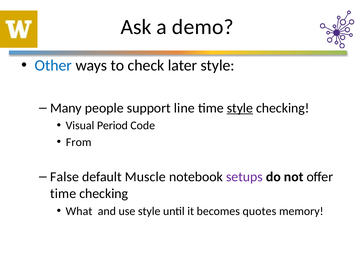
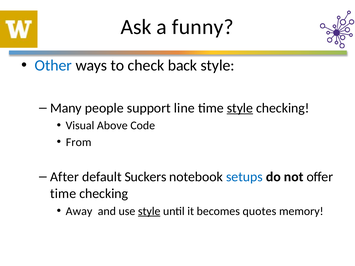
demo: demo -> funny
later: later -> back
Period: Period -> Above
False: False -> After
Muscle: Muscle -> Suckers
setups colour: purple -> blue
What: What -> Away
style at (149, 211) underline: none -> present
